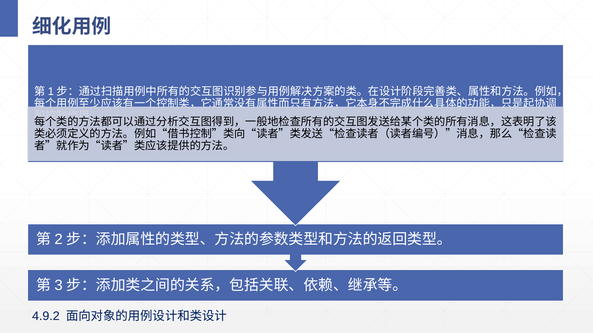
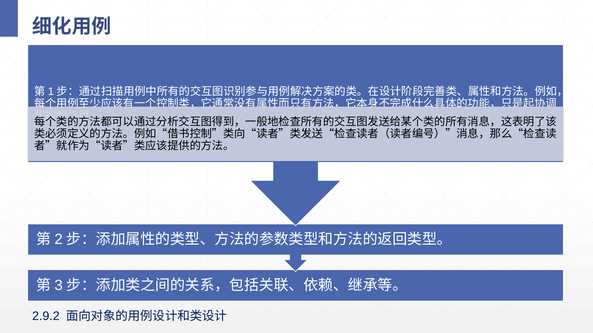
4.9.2: 4.9.2 -> 2.9.2
